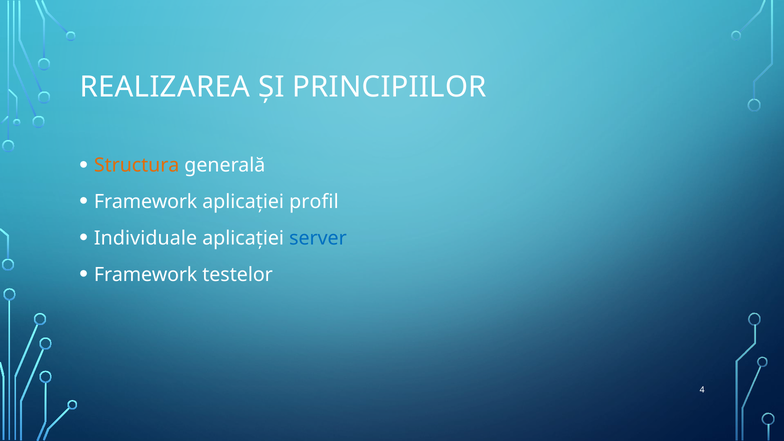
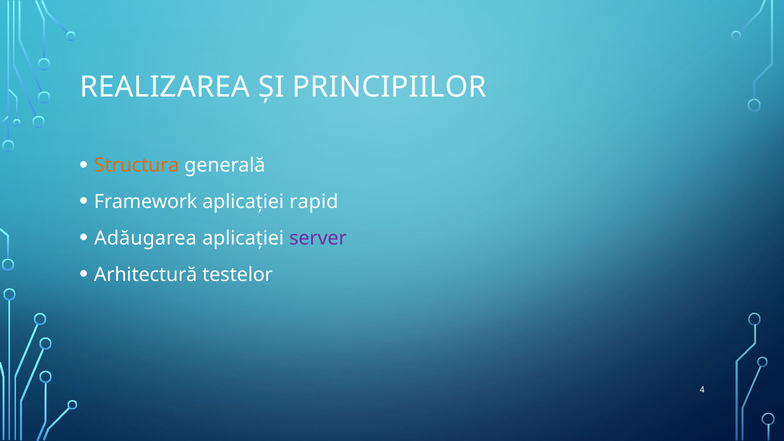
profil: profil -> rapid
Individuale: Individuale -> Adăugarea
server colour: blue -> purple
Framework at (146, 275): Framework -> Arhitectură
